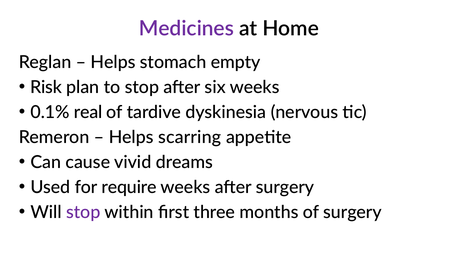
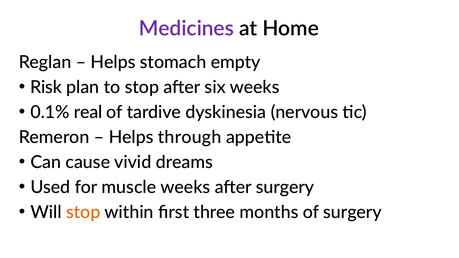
scarring: scarring -> through
require: require -> muscle
stop at (83, 213) colour: purple -> orange
